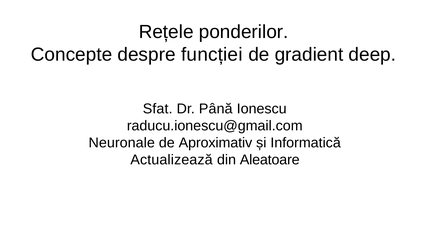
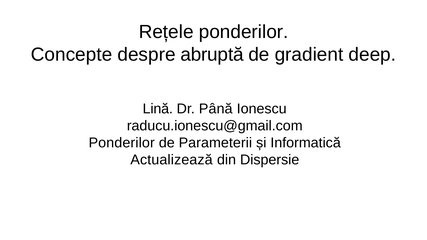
funcției: funcției -> abruptă
Sfat: Sfat -> Lină
Neuronale at (122, 143): Neuronale -> Ponderilor
Aproximativ: Aproximativ -> Parameterii
Aleatoare: Aleatoare -> Dispersie
